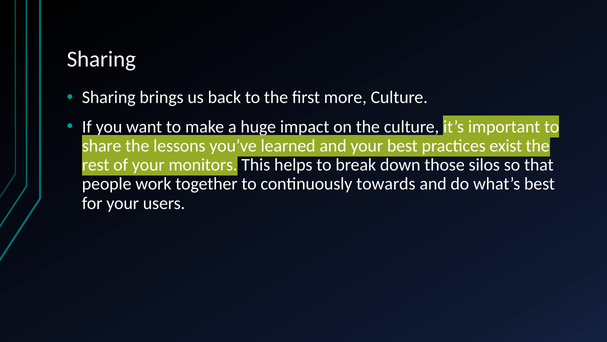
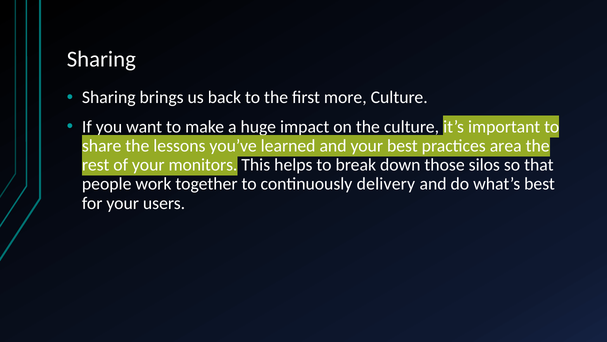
exist: exist -> area
towards: towards -> delivery
